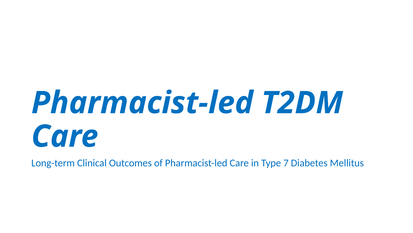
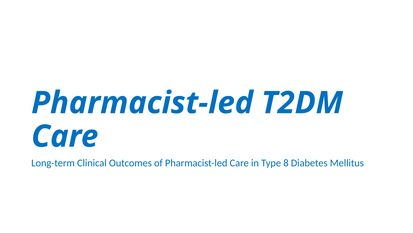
7: 7 -> 8
